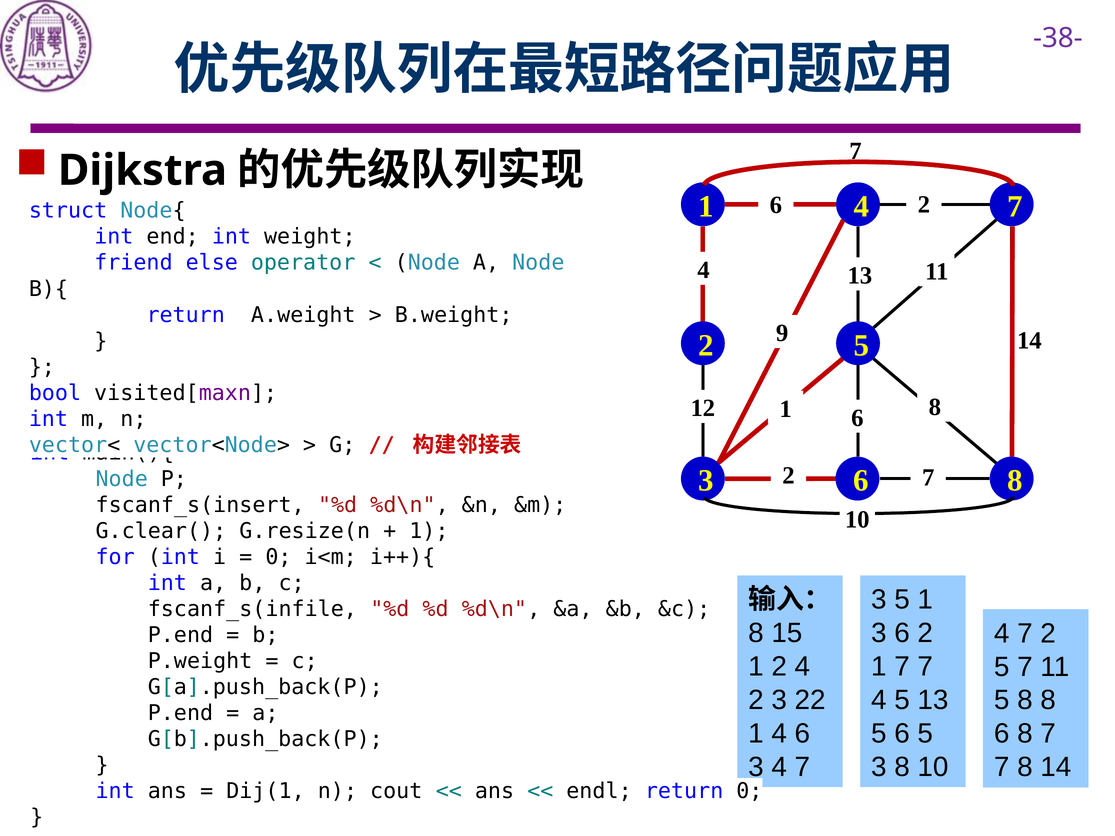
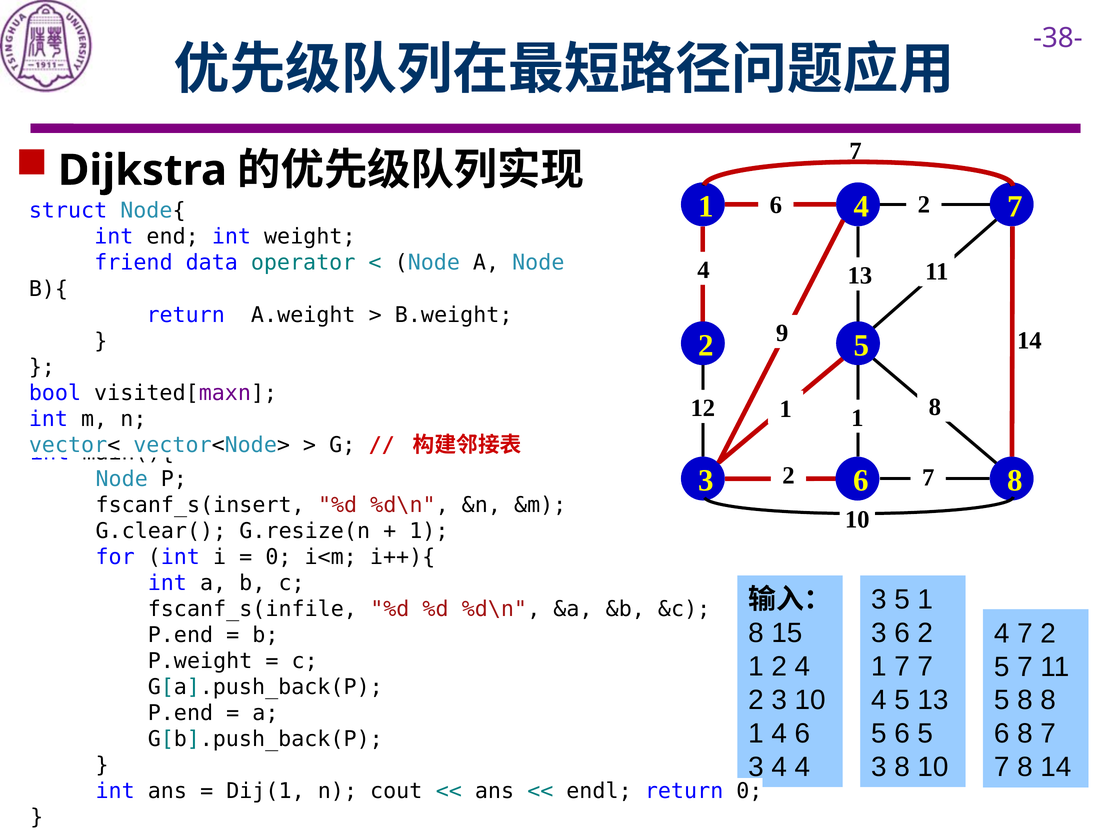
else: else -> data
1 6: 6 -> 1
3 22: 22 -> 10
7 at (802, 767): 7 -> 4
